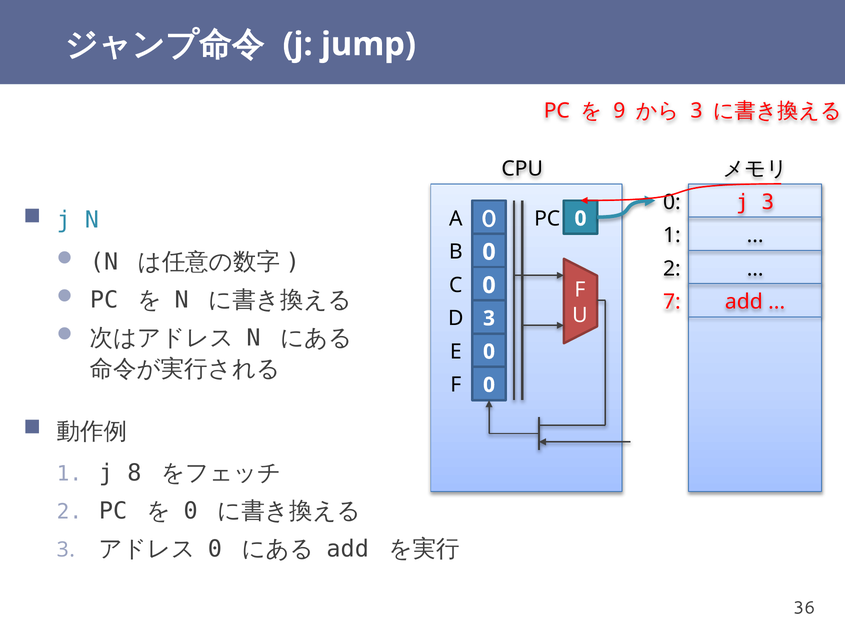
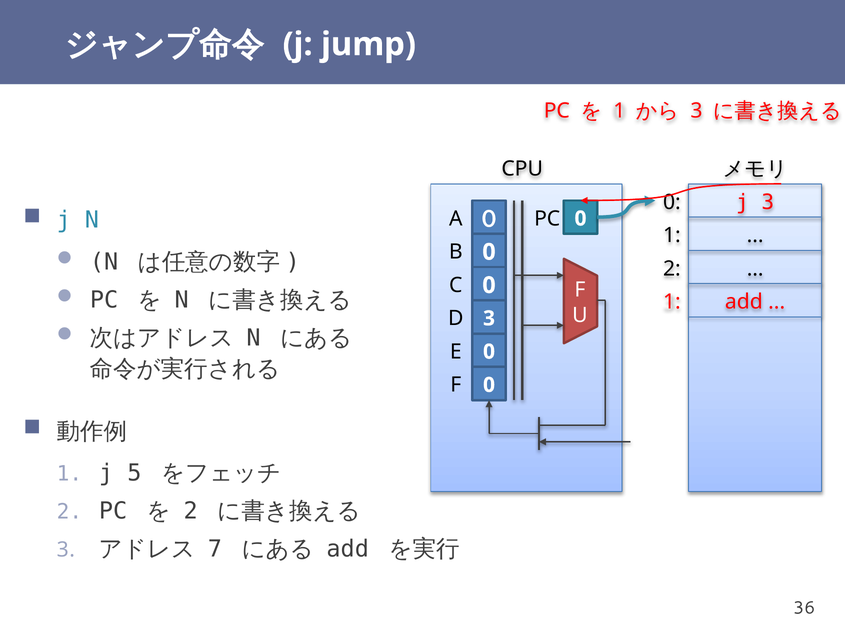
9 at (619, 111): 9 -> 1
7 at (672, 302): 7 -> 1
8: 8 -> 5
0 at (191, 511): 0 -> 2
0 at (215, 549): 0 -> 7
